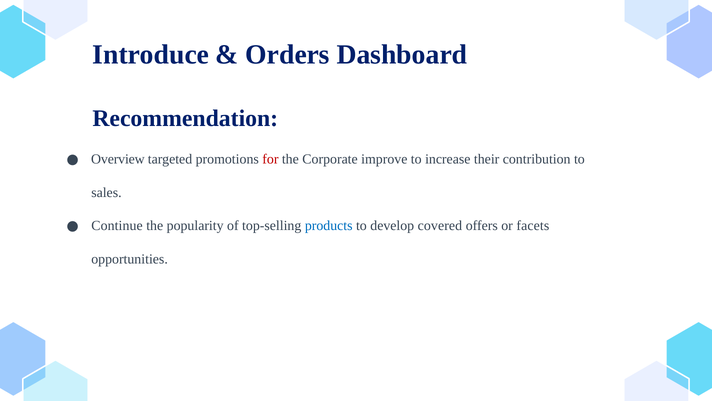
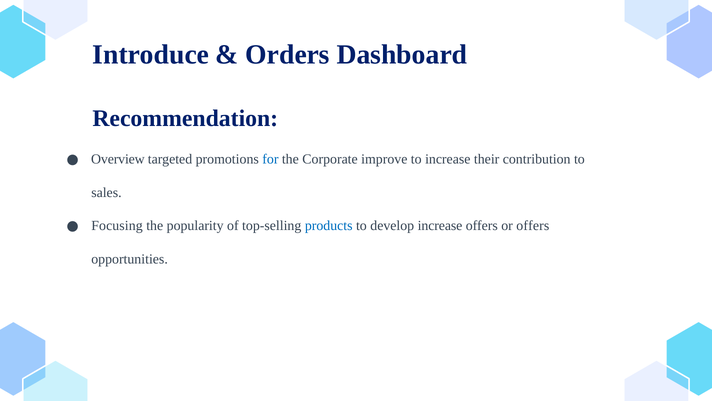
for colour: red -> blue
Continue: Continue -> Focusing
develop covered: covered -> increase
or facets: facets -> offers
